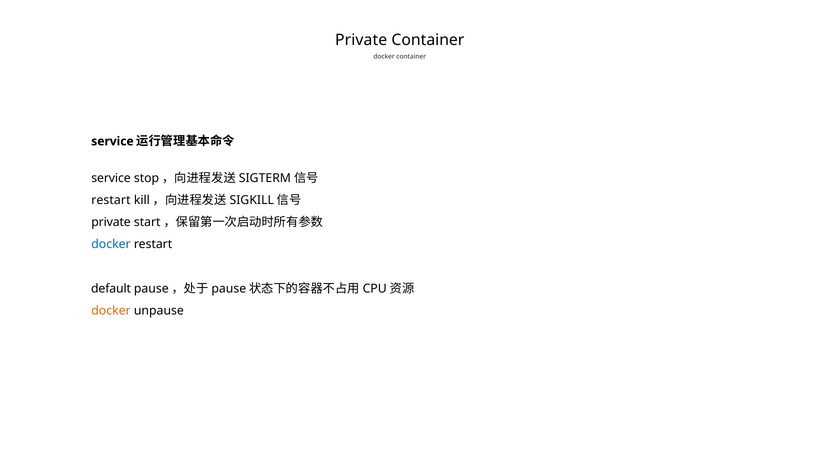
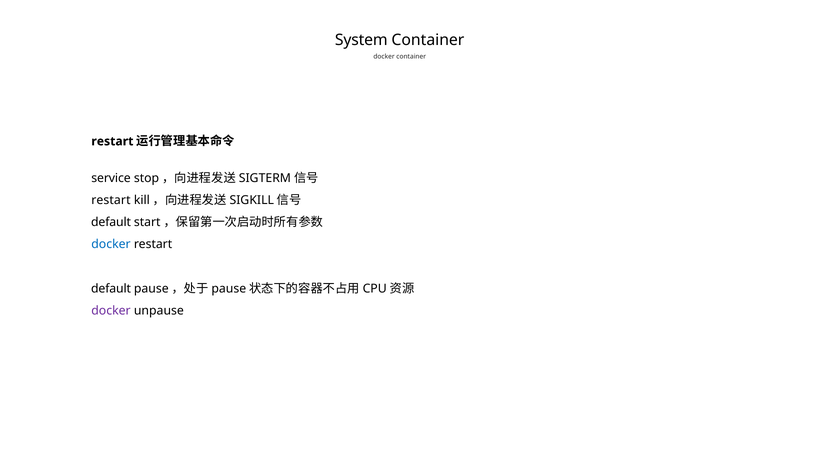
Private at (361, 40): Private -> System
service at (112, 141): service -> restart
private at (111, 222): private -> default
docker at (111, 310) colour: orange -> purple
